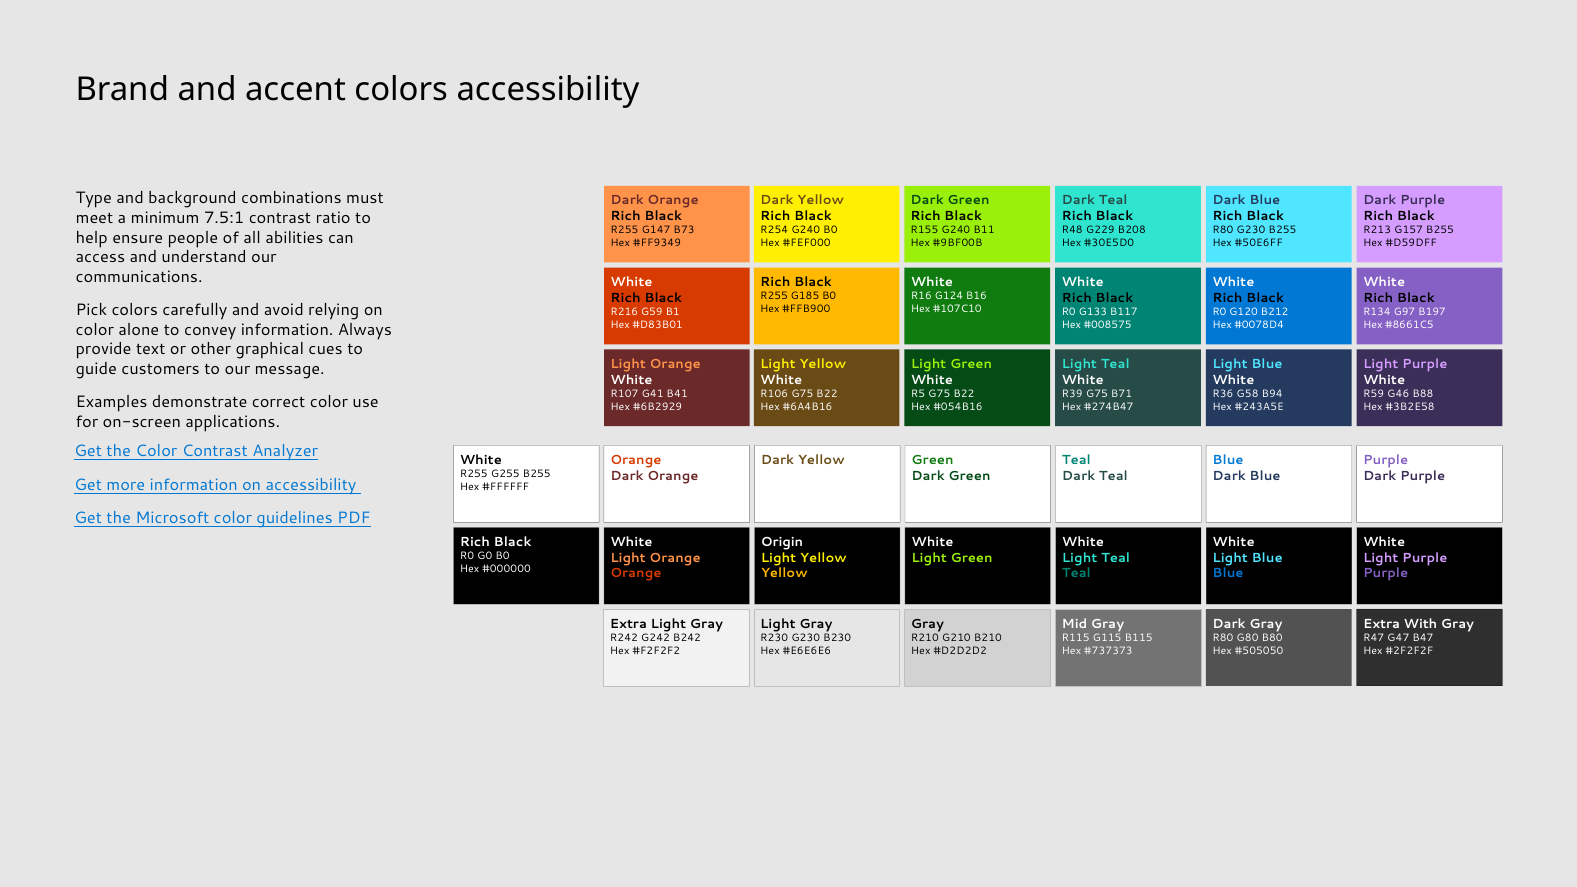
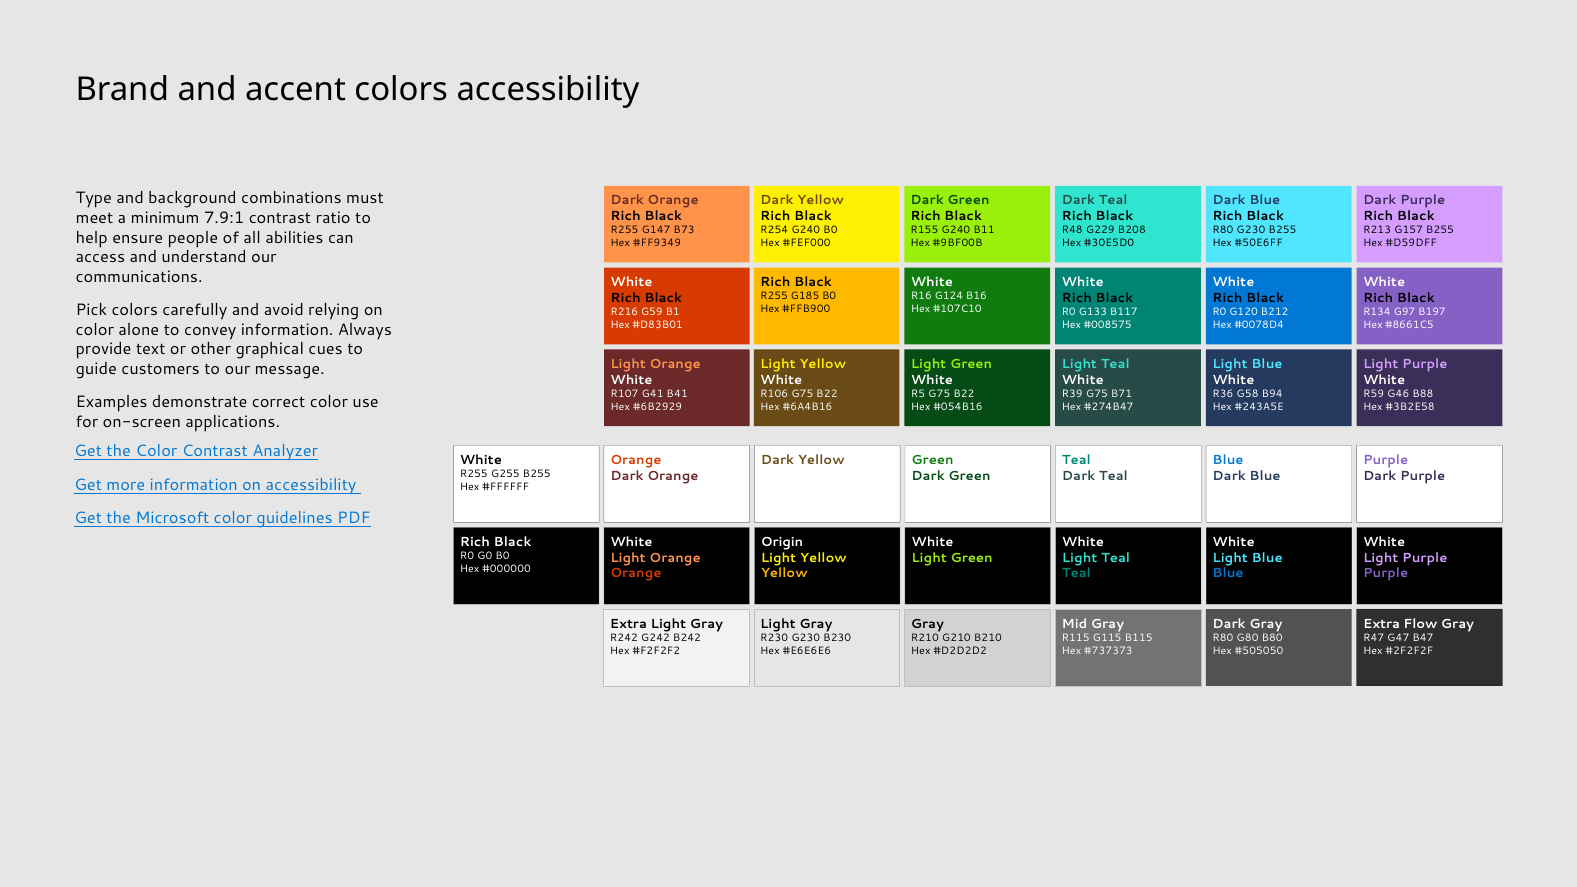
7.5:1: 7.5:1 -> 7.9:1
With: With -> Flow
